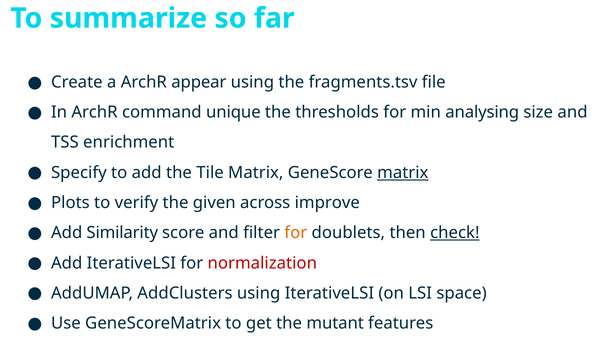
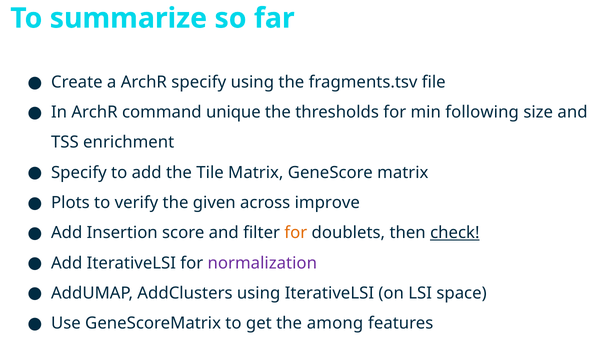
ArchR appear: appear -> specify
analysing: analysing -> following
matrix at (403, 173) underline: present -> none
Similarity: Similarity -> Insertion
normalization colour: red -> purple
mutant: mutant -> among
